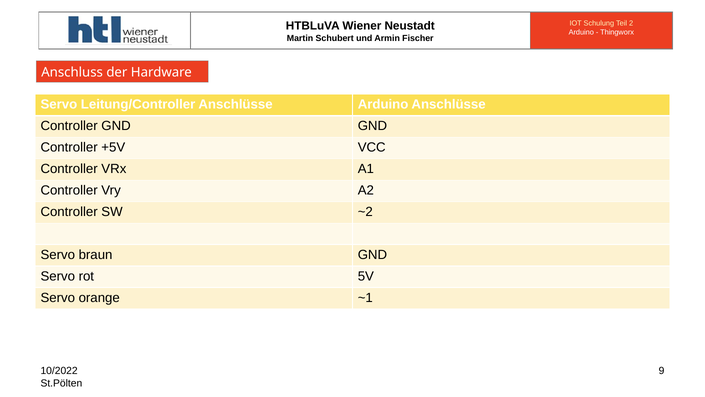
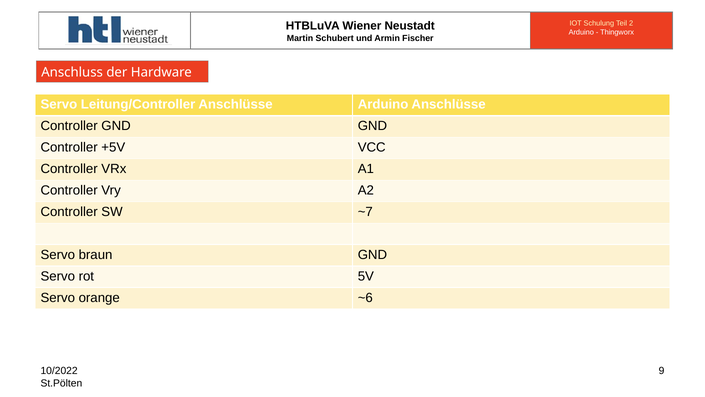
~2: ~2 -> ~7
~1: ~1 -> ~6
